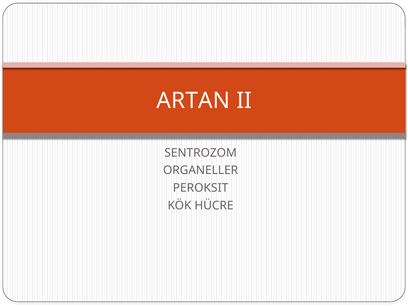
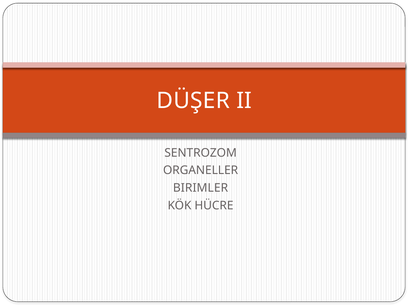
ARTAN: ARTAN -> DÜŞER
PEROKSIT: PEROKSIT -> BIRIMLER
